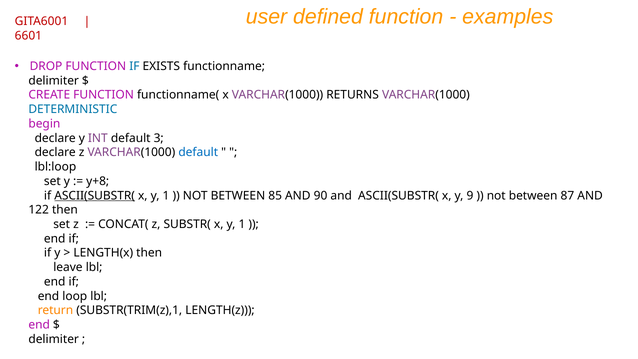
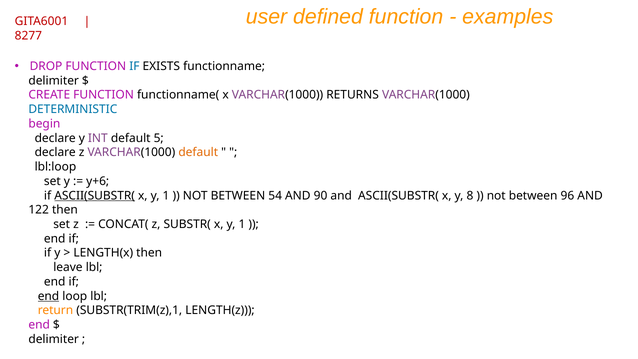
6601: 6601 -> 8277
3: 3 -> 5
default at (198, 152) colour: blue -> orange
y+8: y+8 -> y+6
85: 85 -> 54
9: 9 -> 8
87: 87 -> 96
end at (48, 296) underline: none -> present
